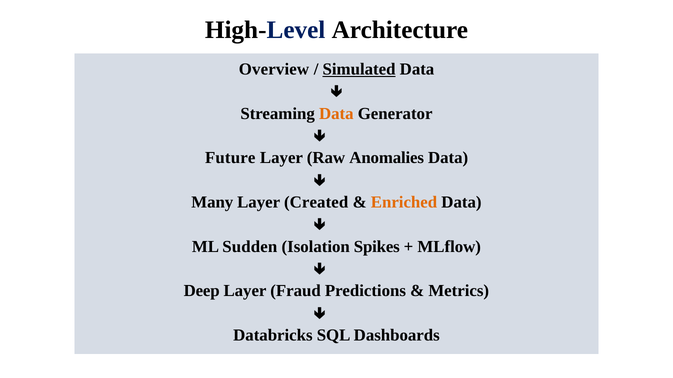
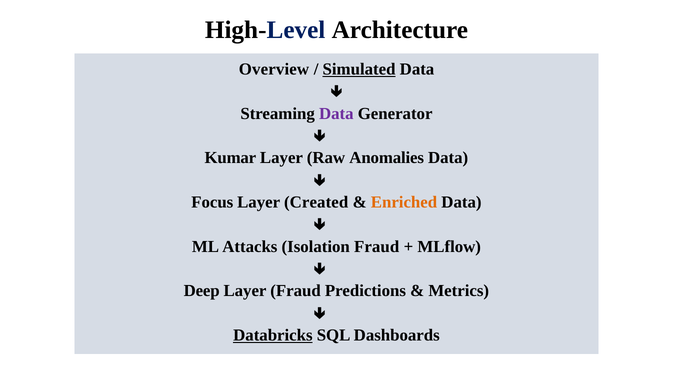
Data at (336, 114) colour: orange -> purple
Future: Future -> Kumar
Many: Many -> Focus
Sudden: Sudden -> Attacks
Isolation Spikes: Spikes -> Fraud
Databricks underline: none -> present
